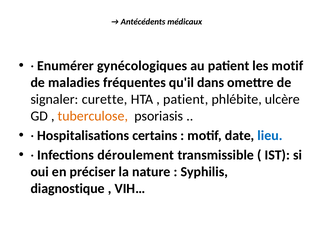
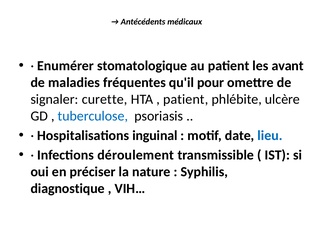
gynécologiques: gynécologiques -> stomatologique
les motif: motif -> avant
dans: dans -> pour
tuberculose colour: orange -> blue
certains: certains -> inguinal
